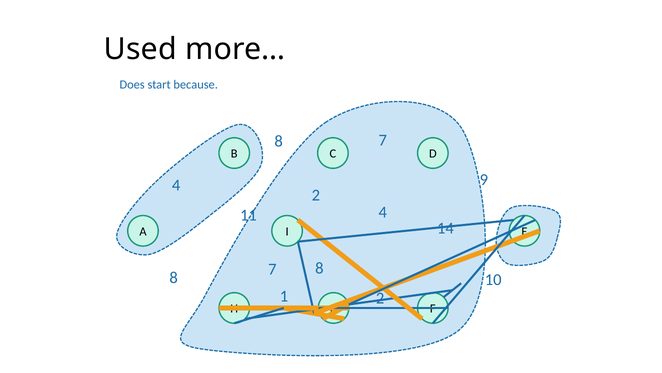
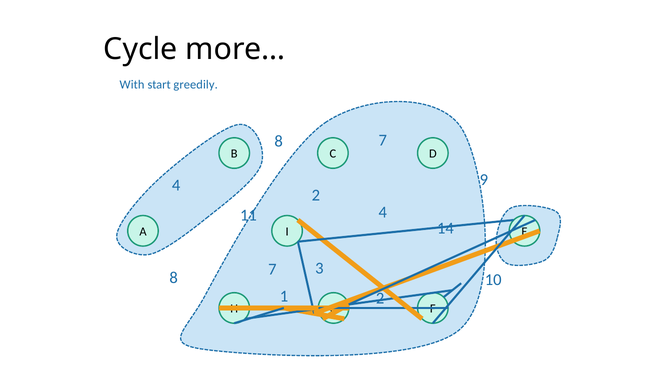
Used: Used -> Cycle
Does: Does -> With
because: because -> greedily
7 8: 8 -> 3
